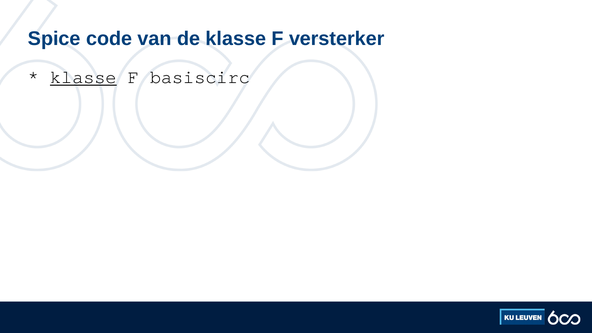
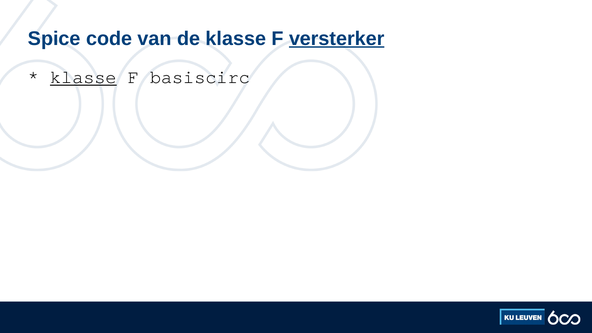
versterker underline: none -> present
